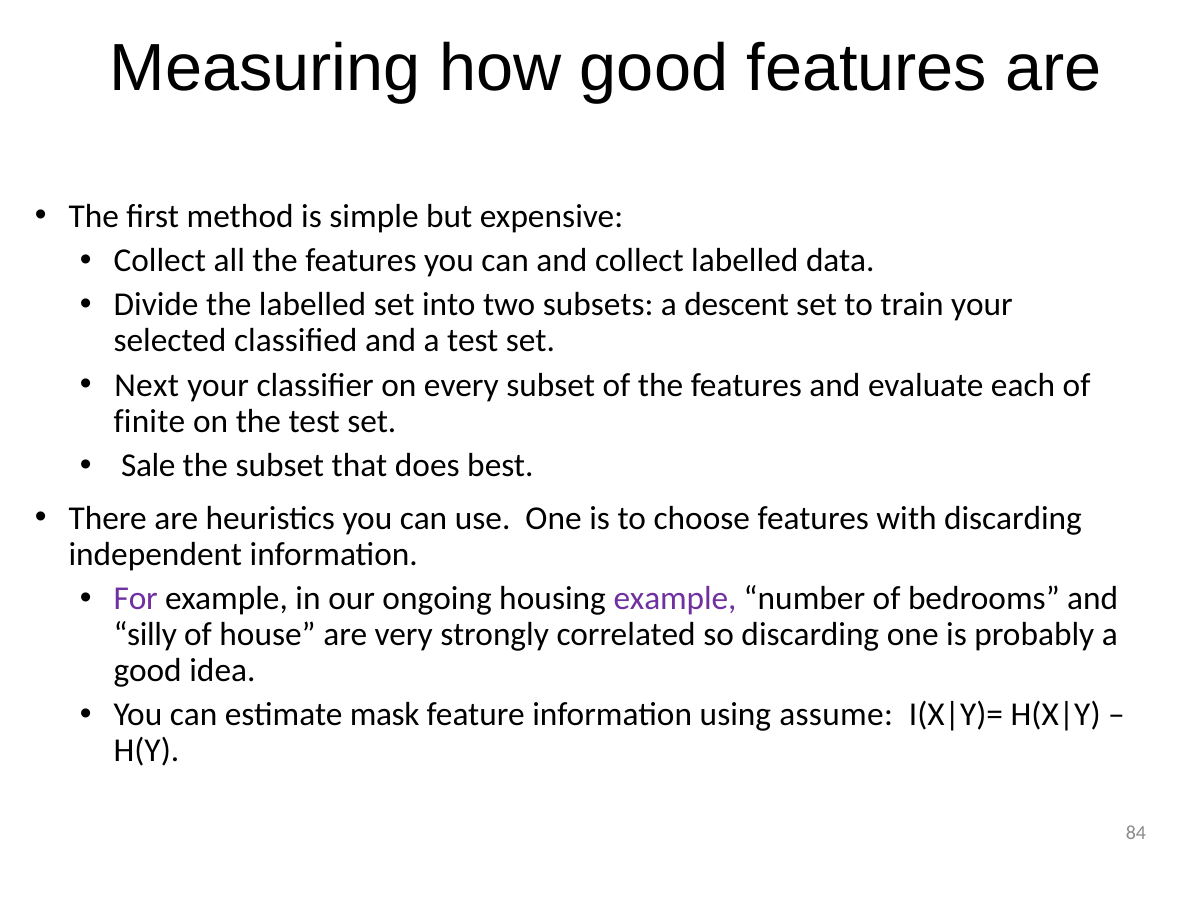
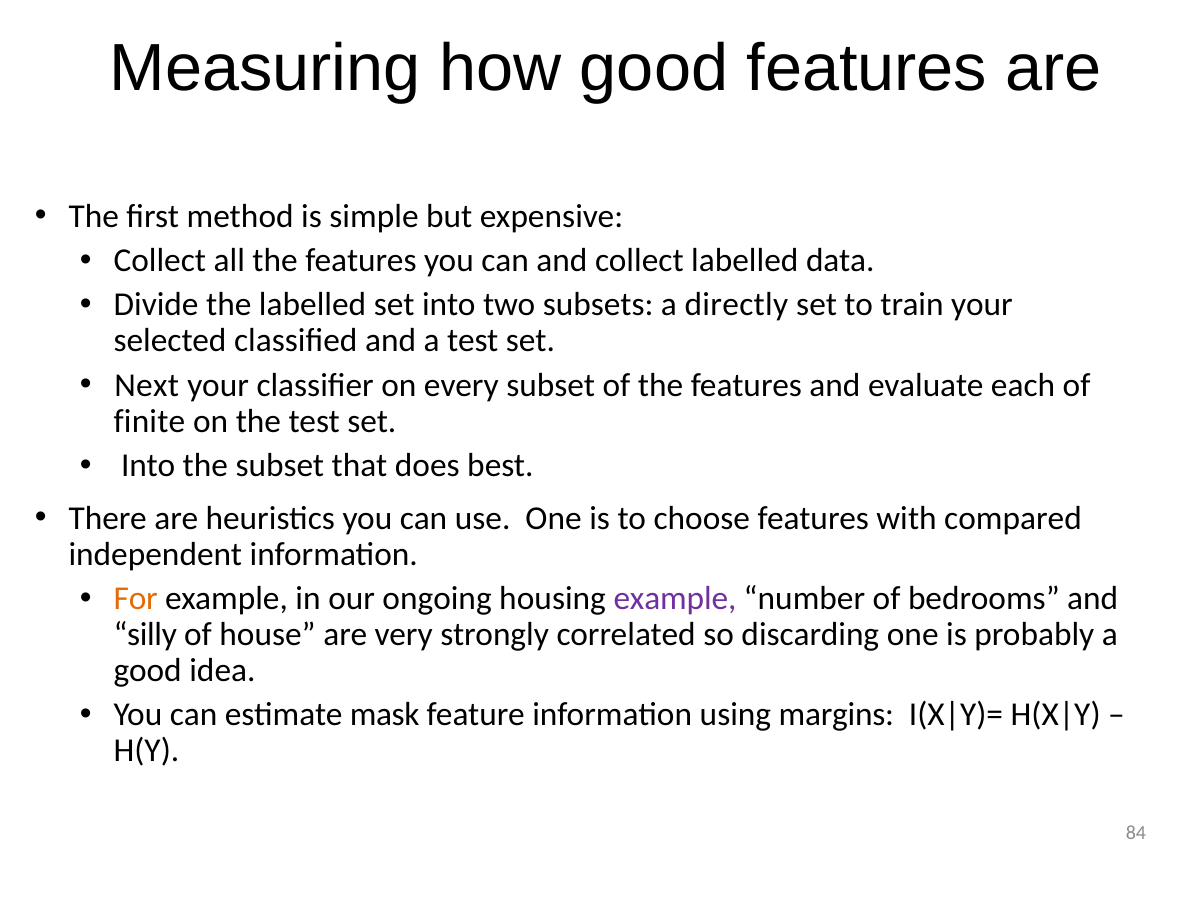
descent: descent -> directly
Sale at (148, 466): Sale -> Into
with discarding: discarding -> compared
For colour: purple -> orange
assume: assume -> margins
